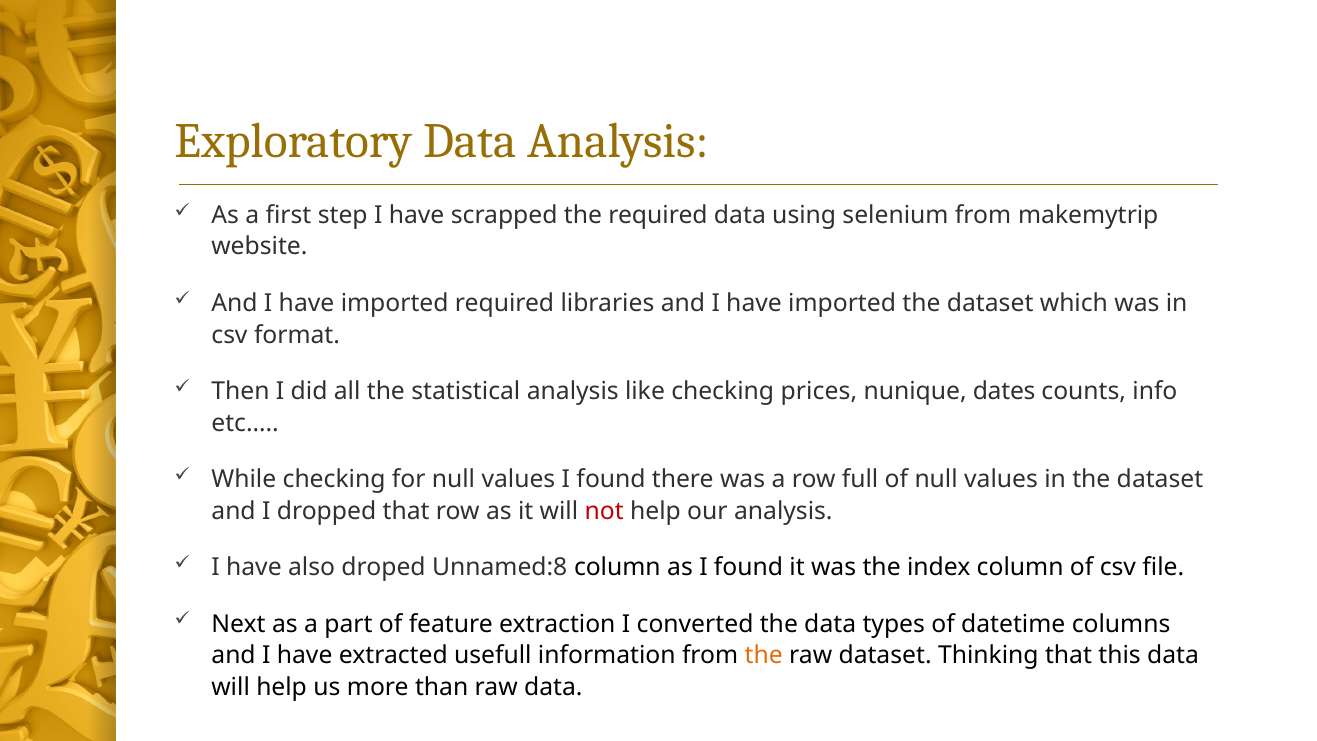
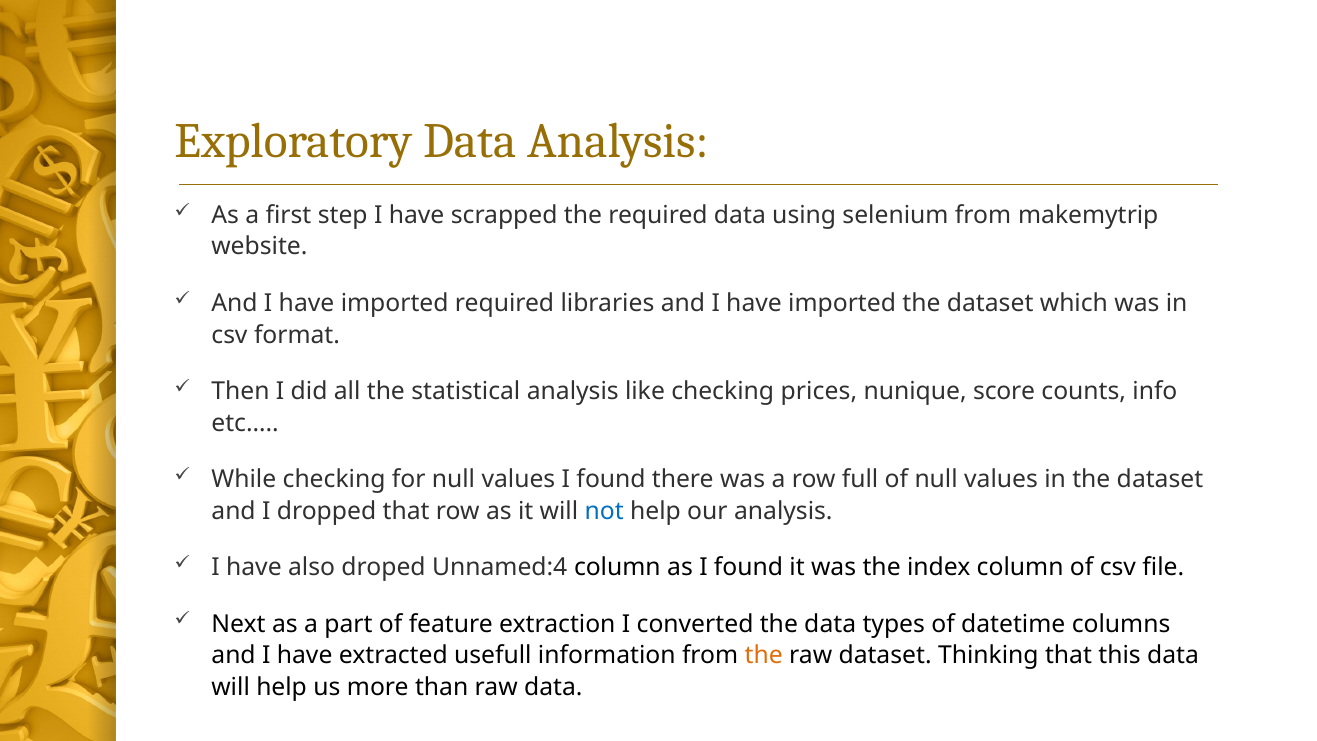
dates: dates -> score
not colour: red -> blue
Unnamed:8: Unnamed:8 -> Unnamed:4
